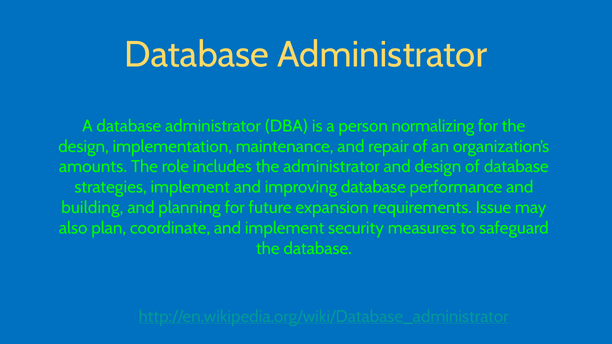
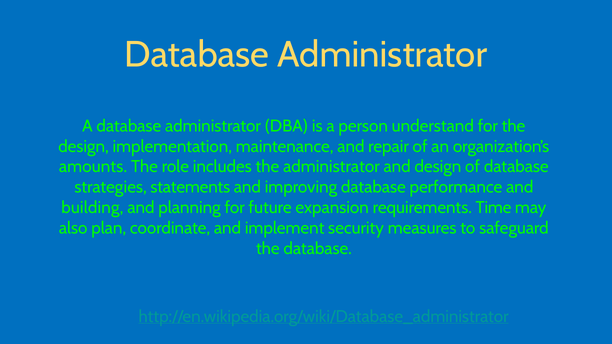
normalizing: normalizing -> understand
strategies implement: implement -> statements
Issue: Issue -> Time
